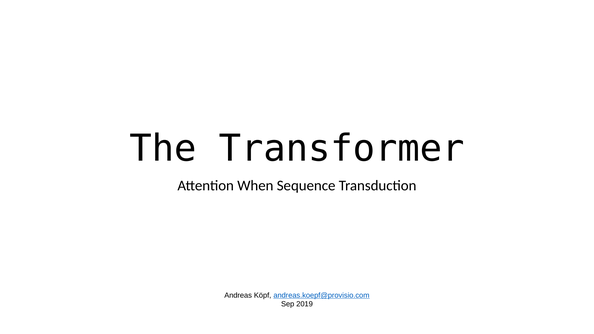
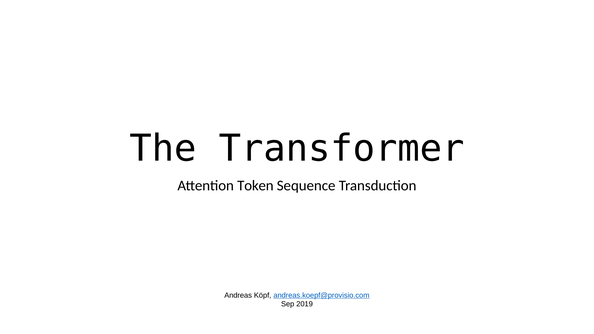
When: When -> Token
